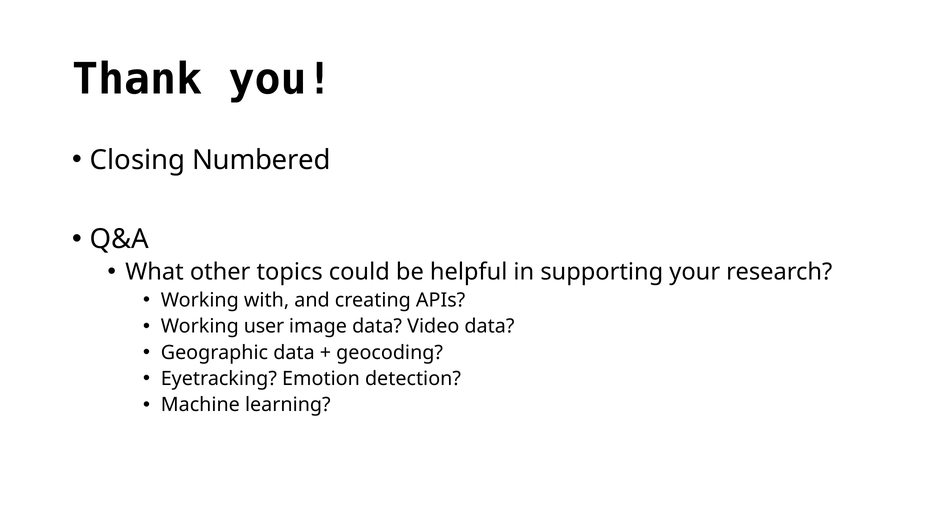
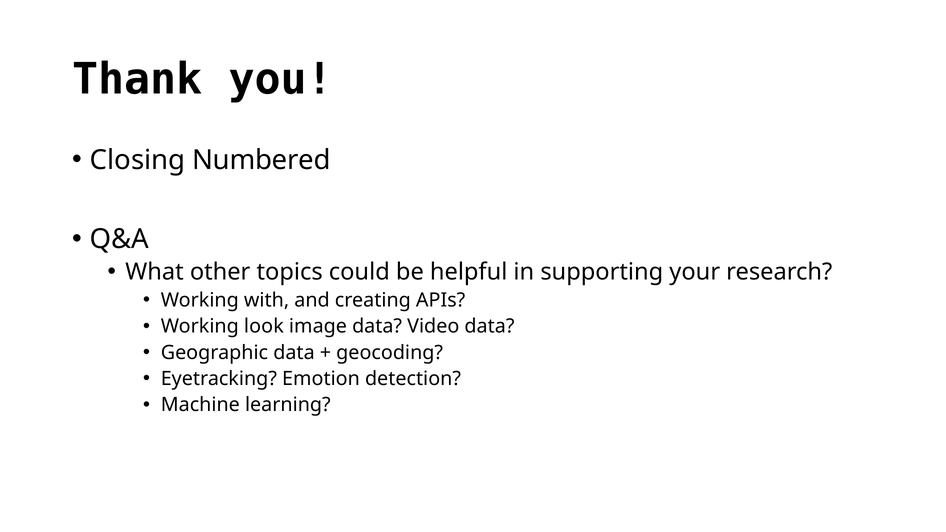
user: user -> look
